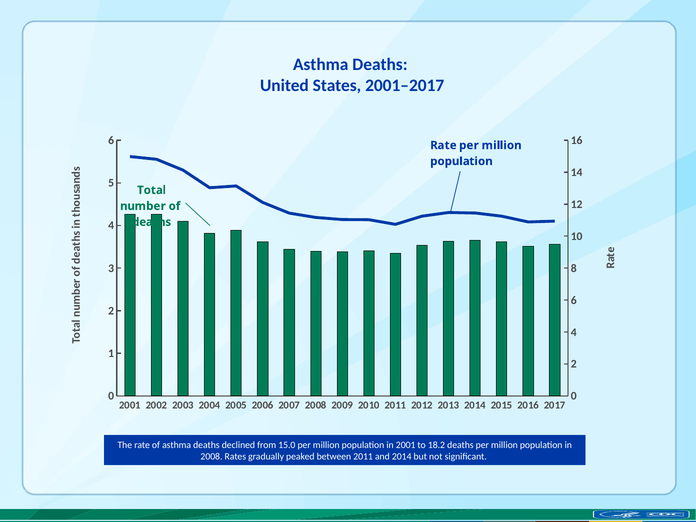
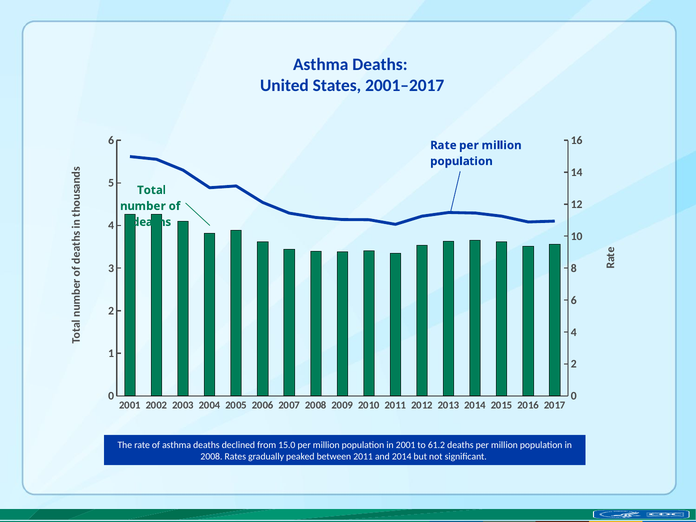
18.2: 18.2 -> 61.2
